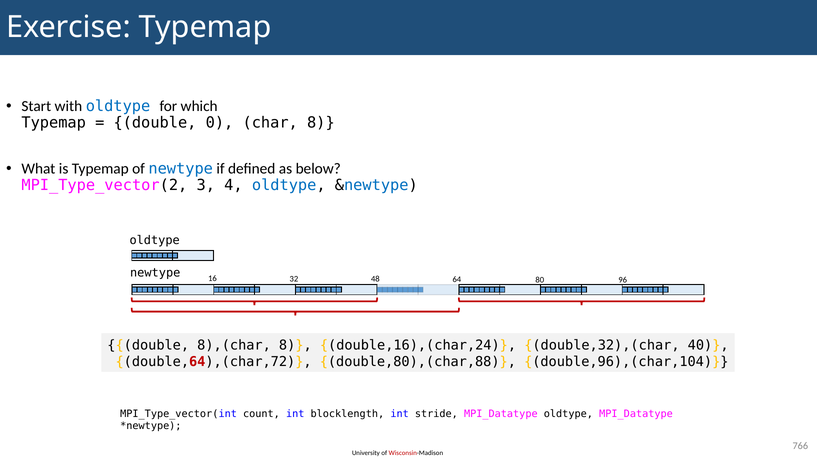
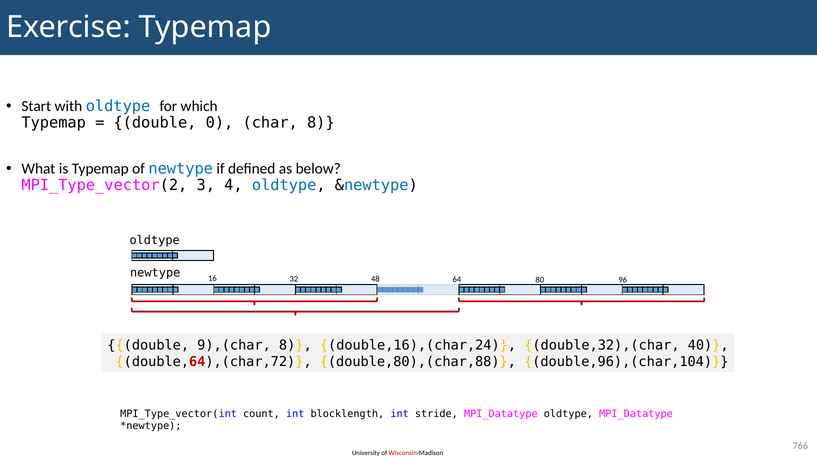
8),(char: 8),(char -> 9),(char
